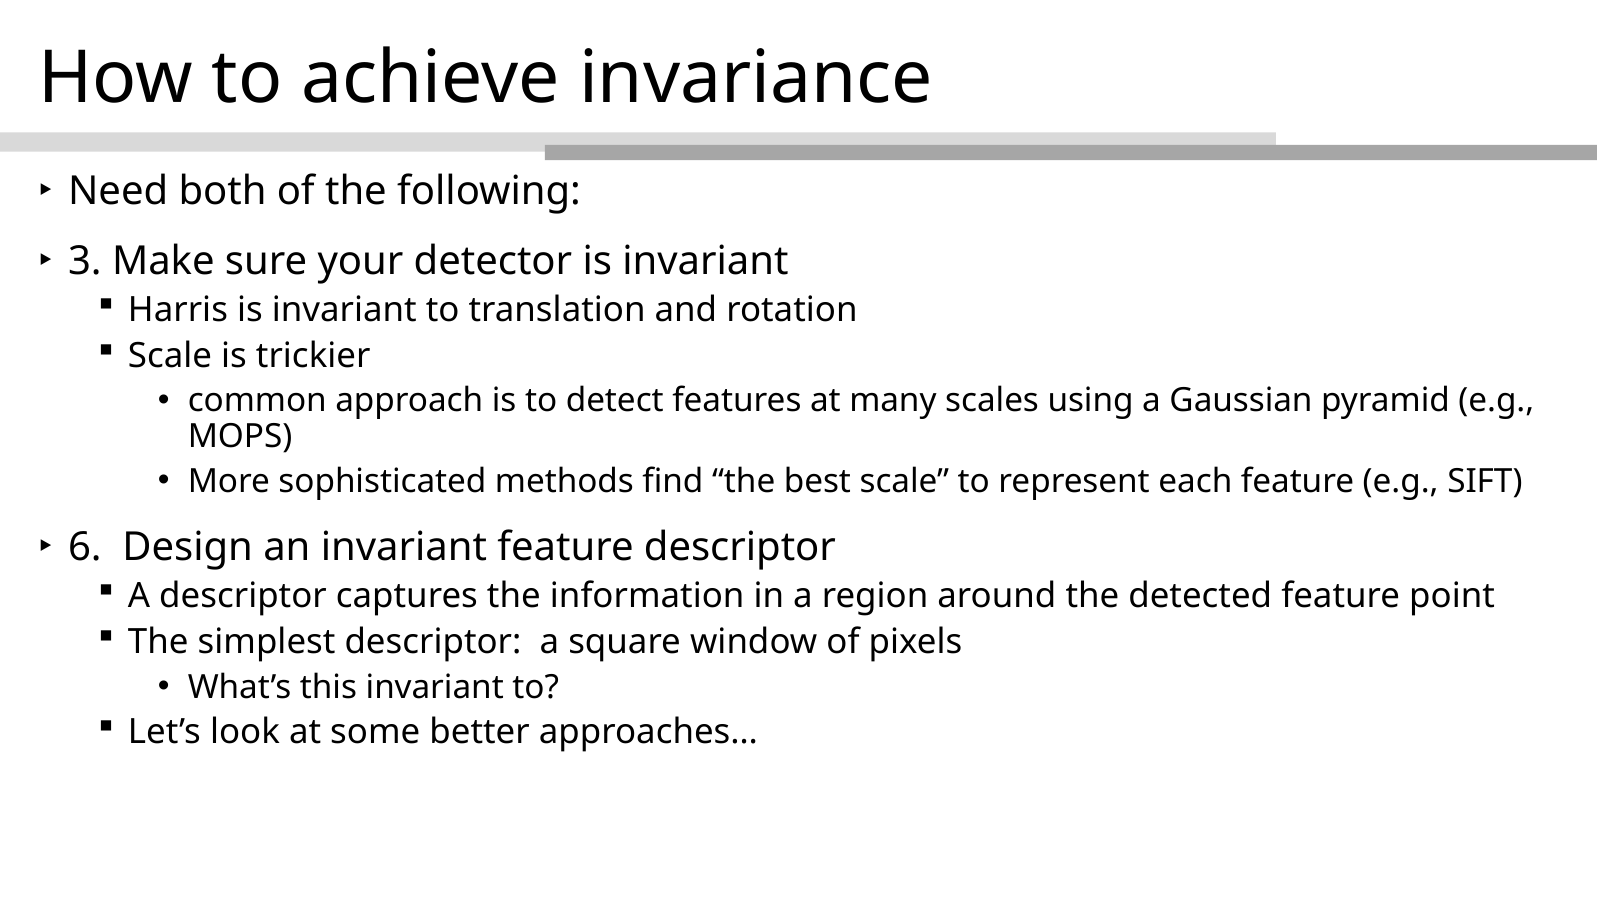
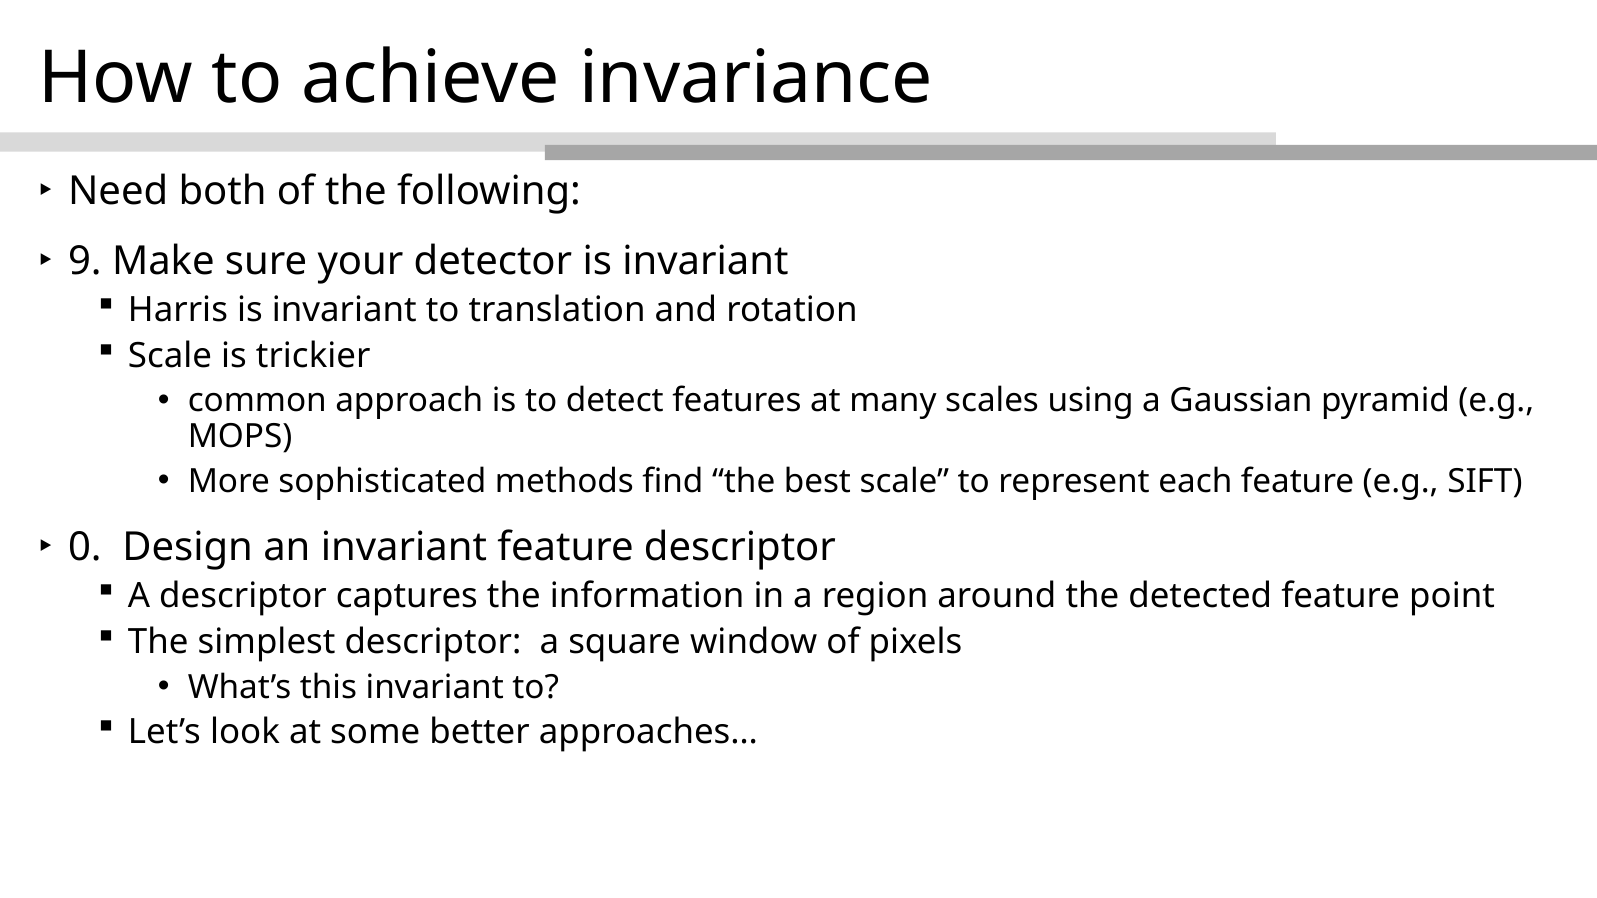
3: 3 -> 9
6: 6 -> 0
